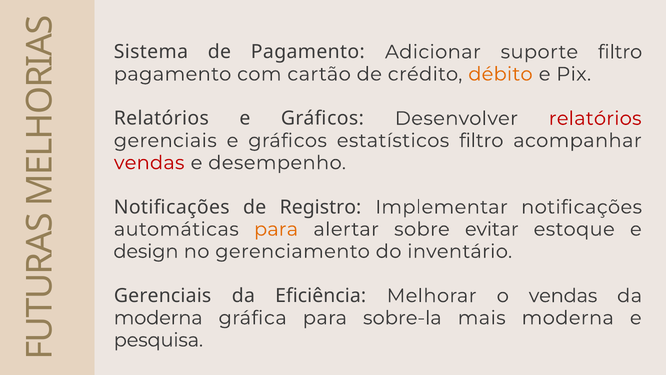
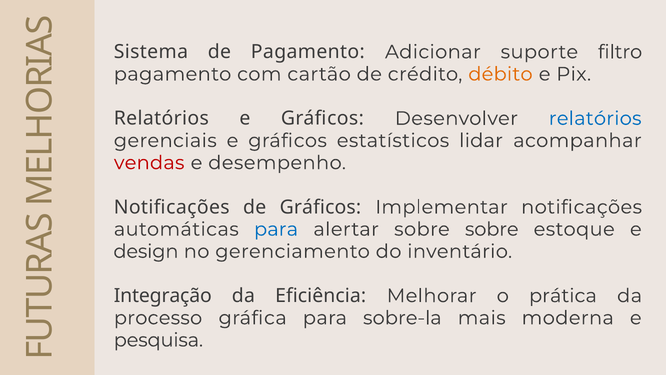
relatórios at (595, 118) colour: red -> blue
estatísticos filtro: filtro -> lidar
de Registro: Registro -> Gráficos
para at (276, 229) colour: orange -> blue
sobre evitar: evitar -> sobre
Gerenciais at (163, 295): Gerenciais -> Integração
o vendas: vendas -> prática
moderna at (158, 318): moderna -> processo
